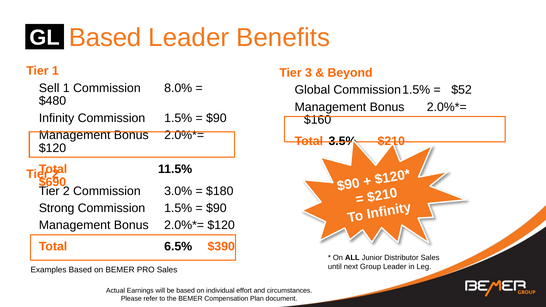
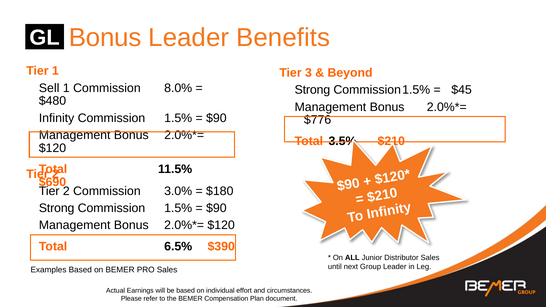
Based at (105, 38): Based -> Bonus
Global at (312, 90): Global -> Strong
$52: $52 -> $45
$160: $160 -> $776
